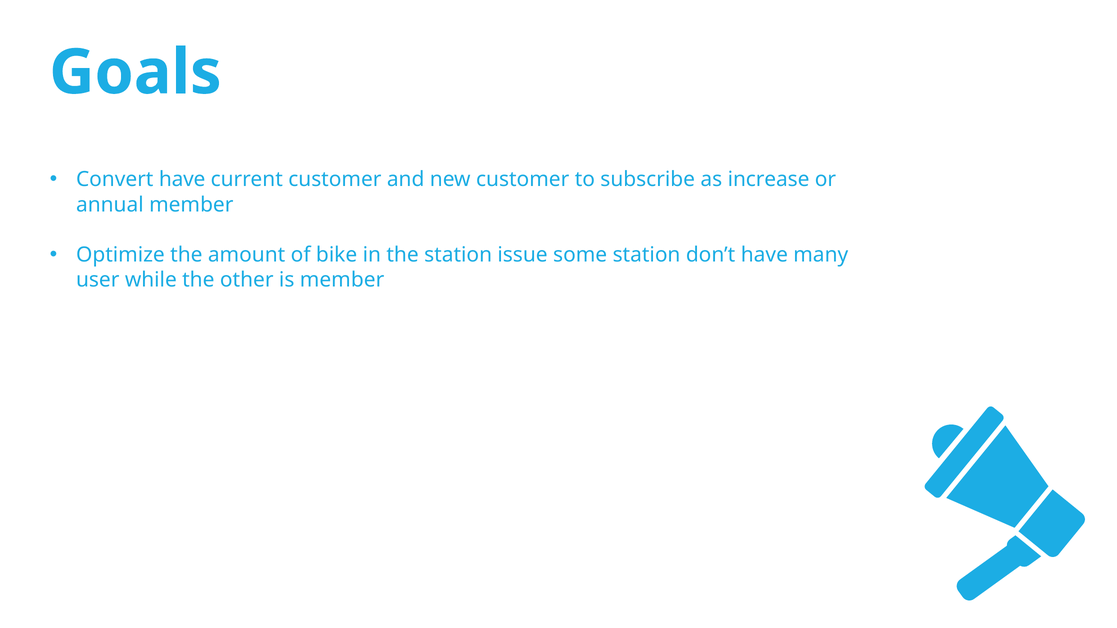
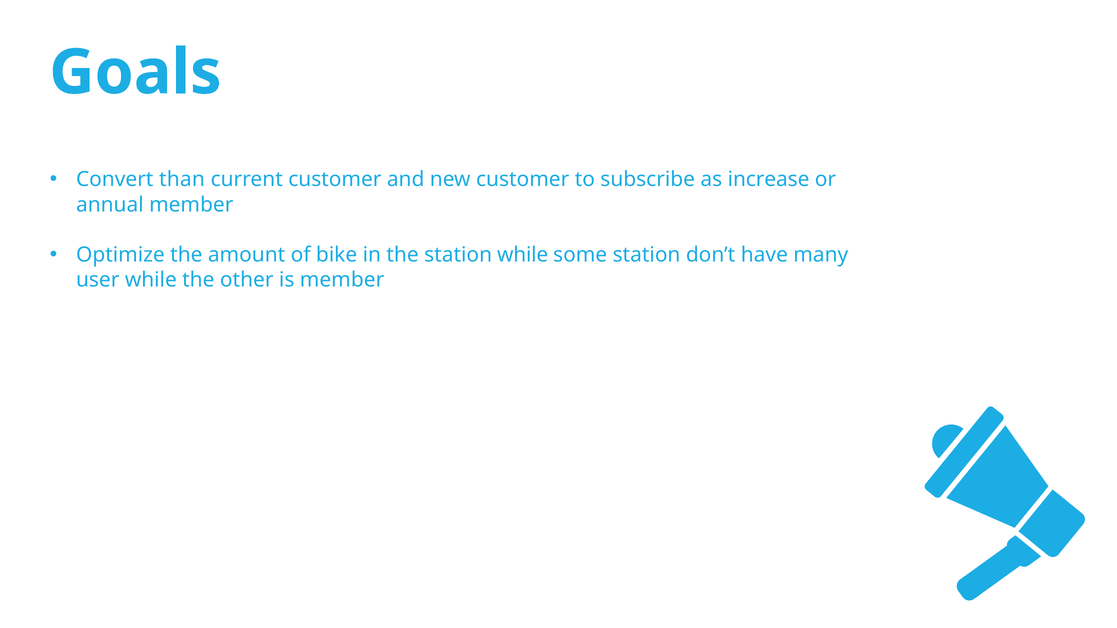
Convert have: have -> than
station issue: issue -> while
